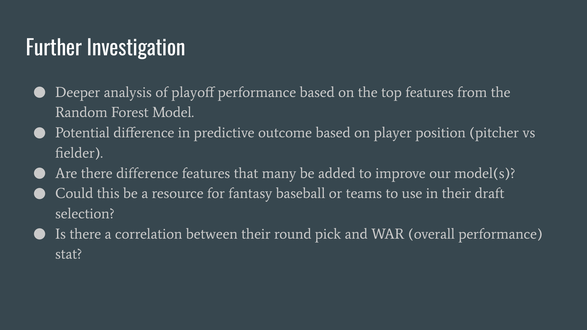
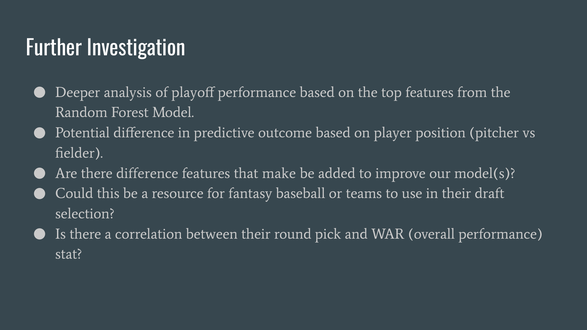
many: many -> make
